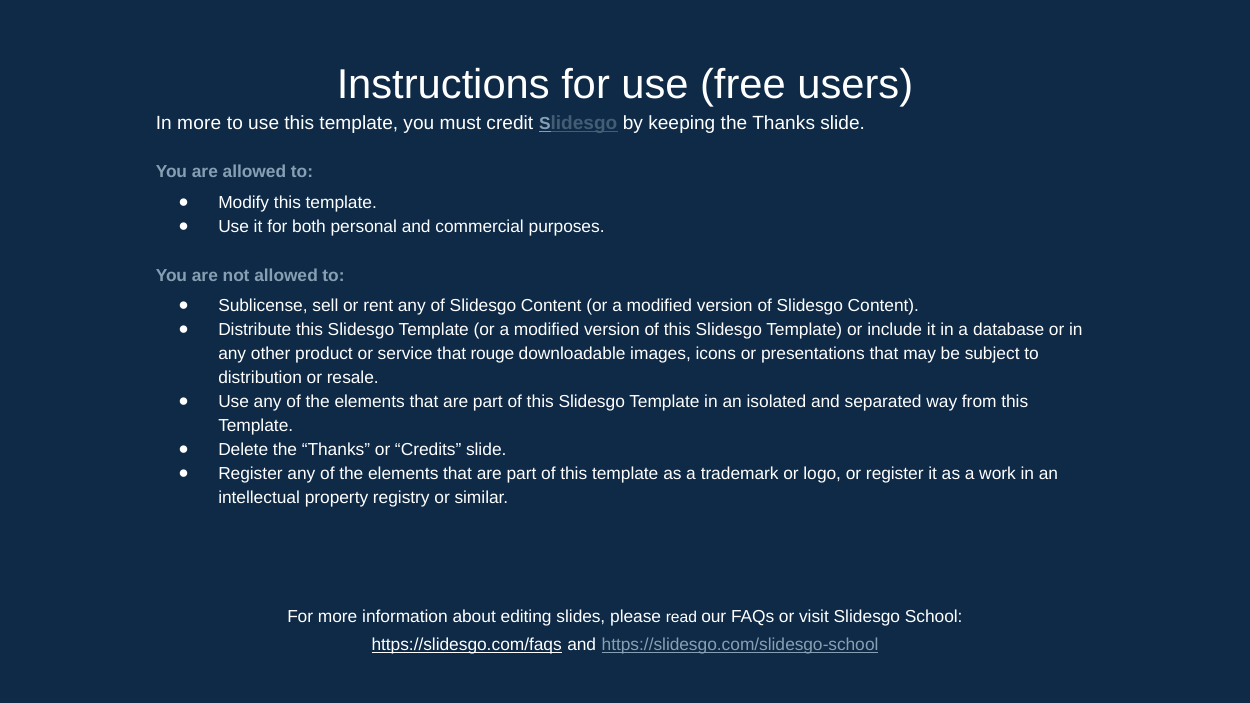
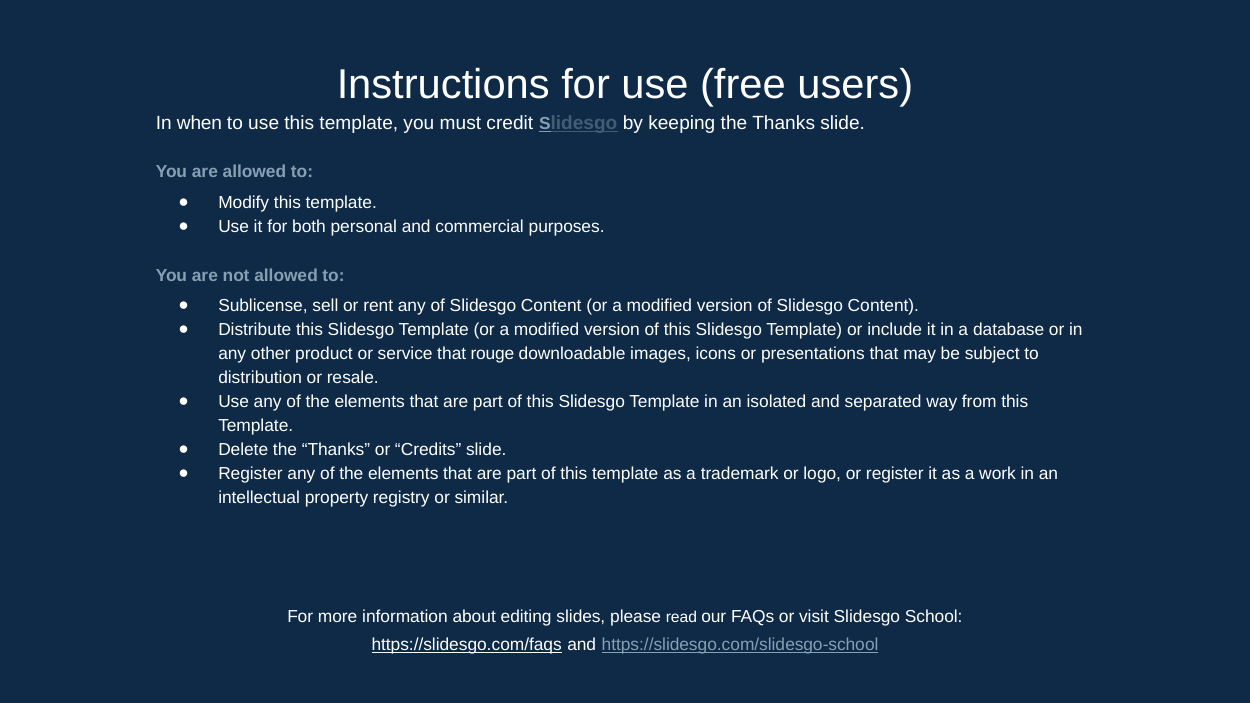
In more: more -> when
